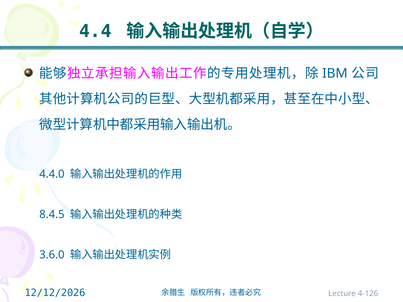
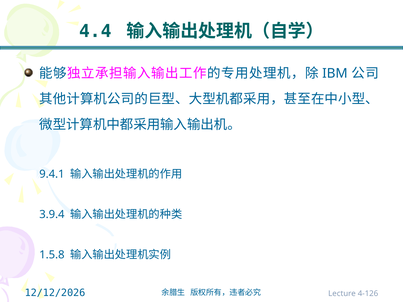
4.4.0: 4.4.0 -> 9.4.1
8.4.5: 8.4.5 -> 3.9.4
3.6.0: 3.6.0 -> 1.5.8
